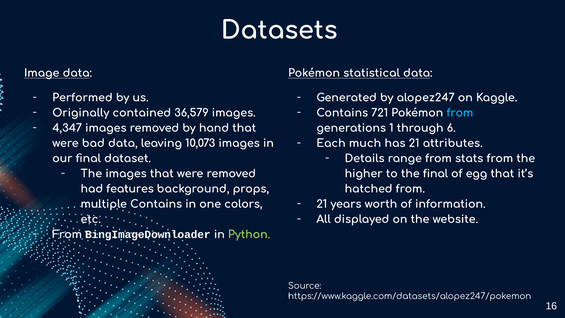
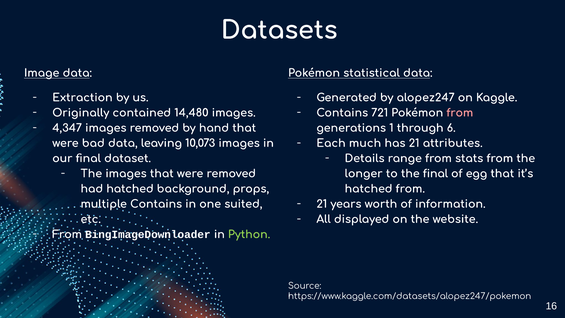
Performed: Performed -> Extraction
36,579: 36,579 -> 14,480
from at (460, 113) colour: light blue -> pink
higher: higher -> longer
had features: features -> hatched
colors: colors -> suited
